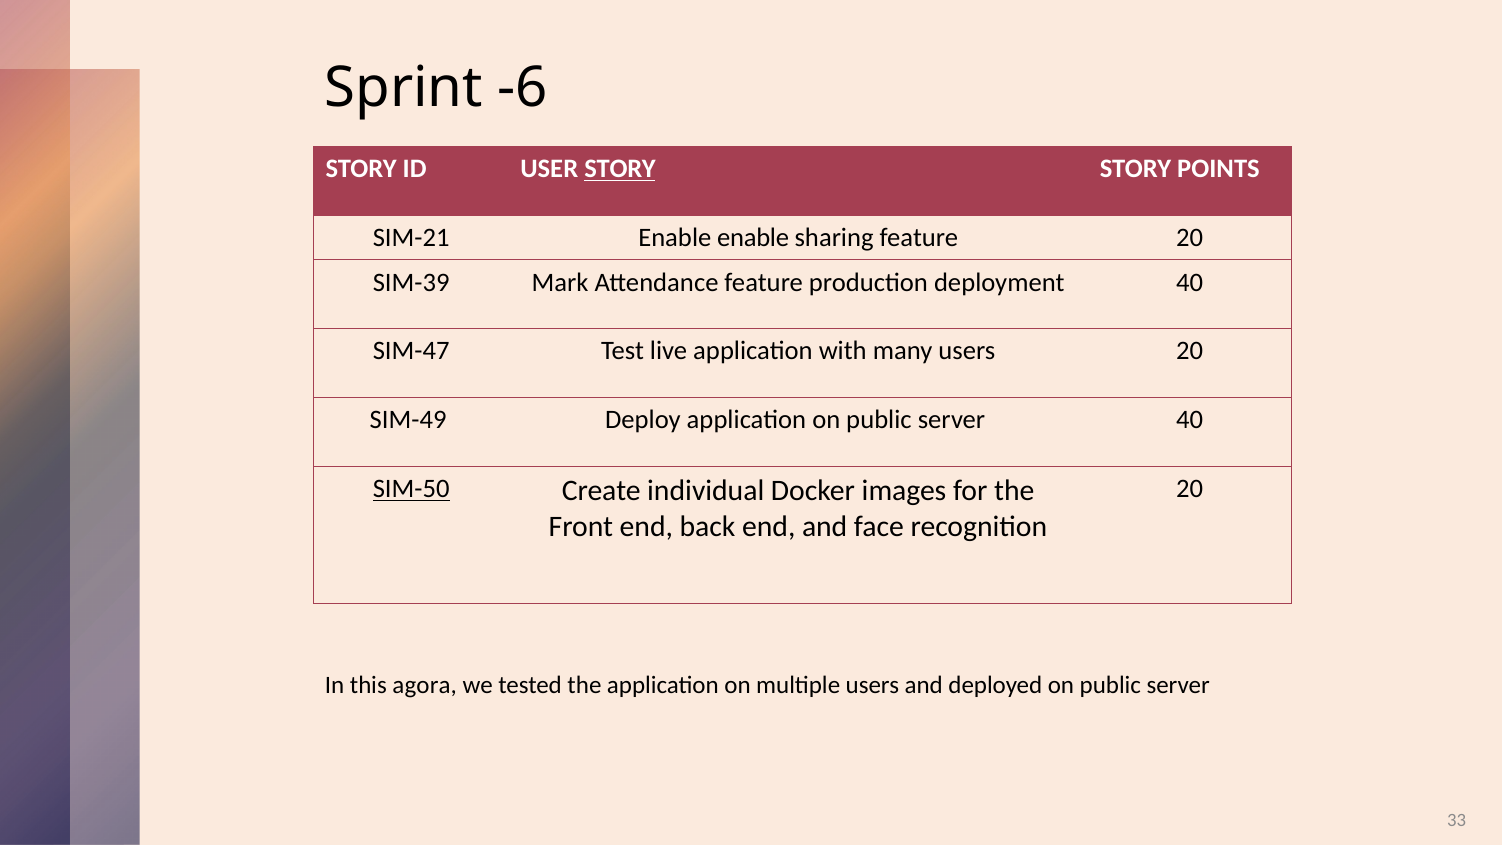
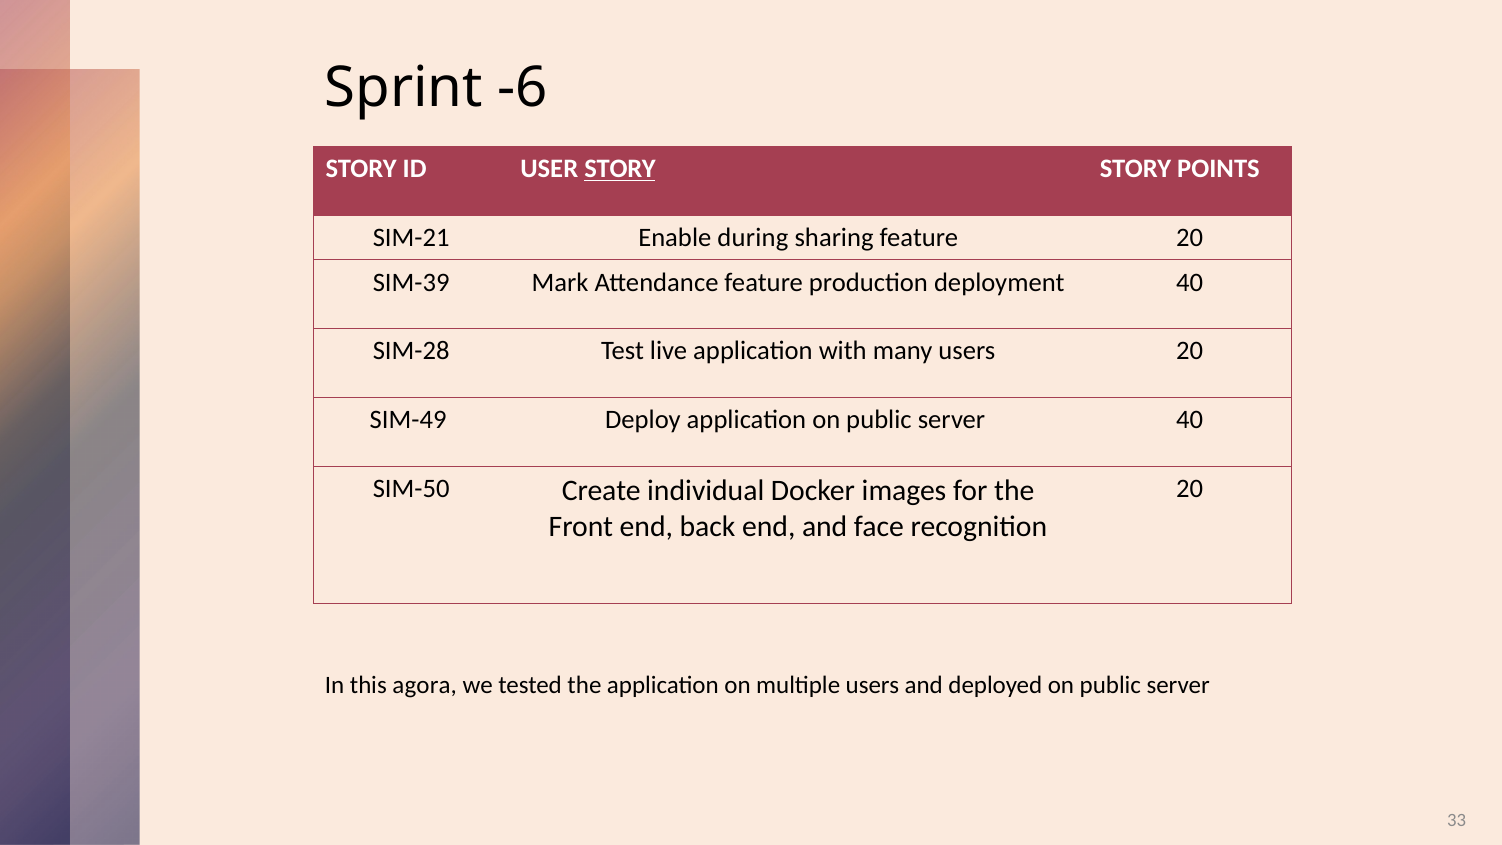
Enable enable: enable -> during
SIM-47: SIM-47 -> SIM-28
SIM-50 underline: present -> none
